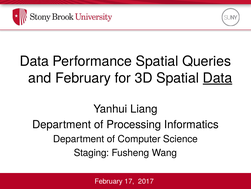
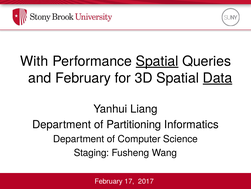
Data at (34, 61): Data -> With
Spatial at (157, 61) underline: none -> present
Processing: Processing -> Partitioning
